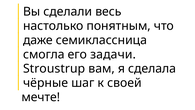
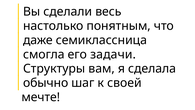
Stroustrup: Stroustrup -> Структуры
чёрные: чёрные -> обычно
